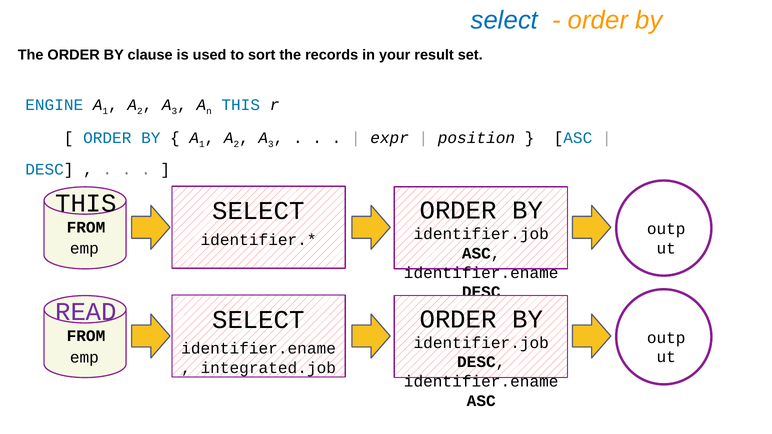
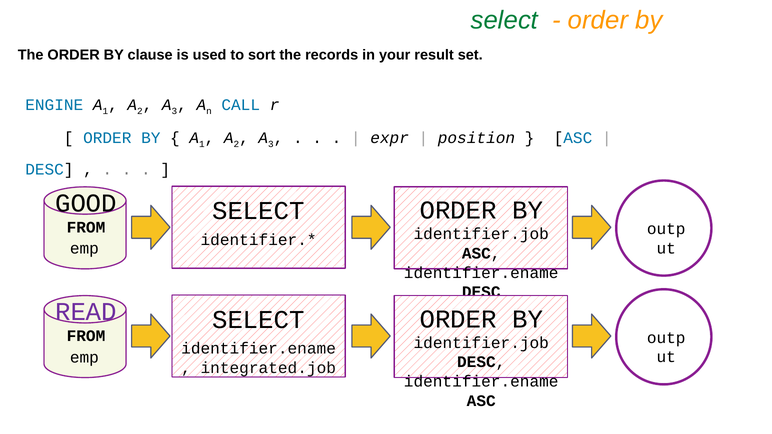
select at (504, 20) colour: blue -> green
THIS at (241, 105): THIS -> CALL
THIS at (86, 203): THIS -> GOOD
